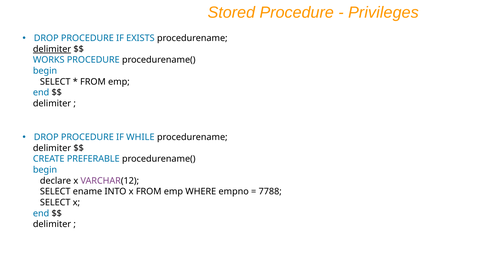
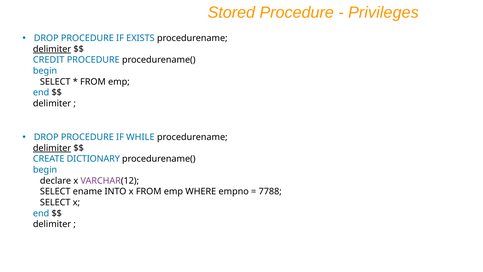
WORKS: WORKS -> CREDIT
delimiter at (52, 148) underline: none -> present
PREFERABLE: PREFERABLE -> DICTIONARY
